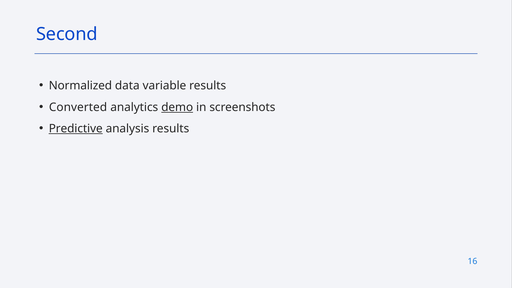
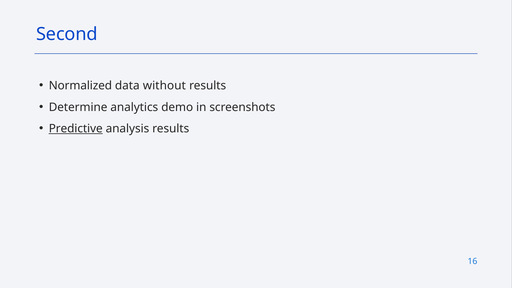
variable: variable -> without
Converted: Converted -> Determine
demo underline: present -> none
